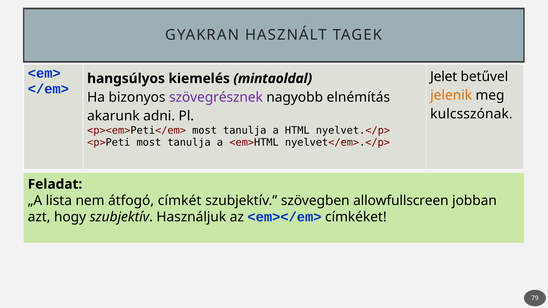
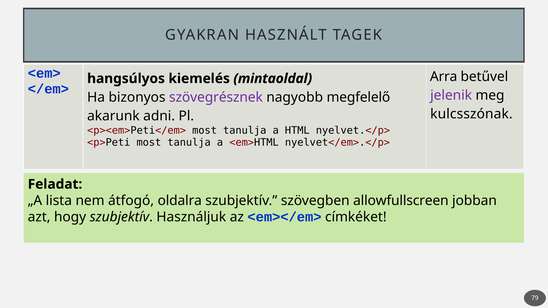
Jelet: Jelet -> Arra
jelenik colour: orange -> purple
elnémítás: elnémítás -> megfelelő
címkét: címkét -> oldalra
